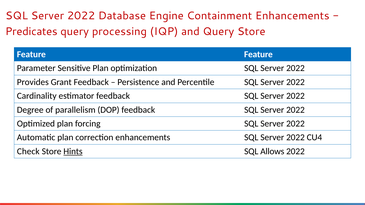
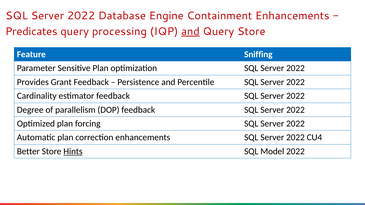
and at (190, 31) underline: none -> present
Feature Feature: Feature -> Sniffing
Check: Check -> Better
Allows: Allows -> Model
